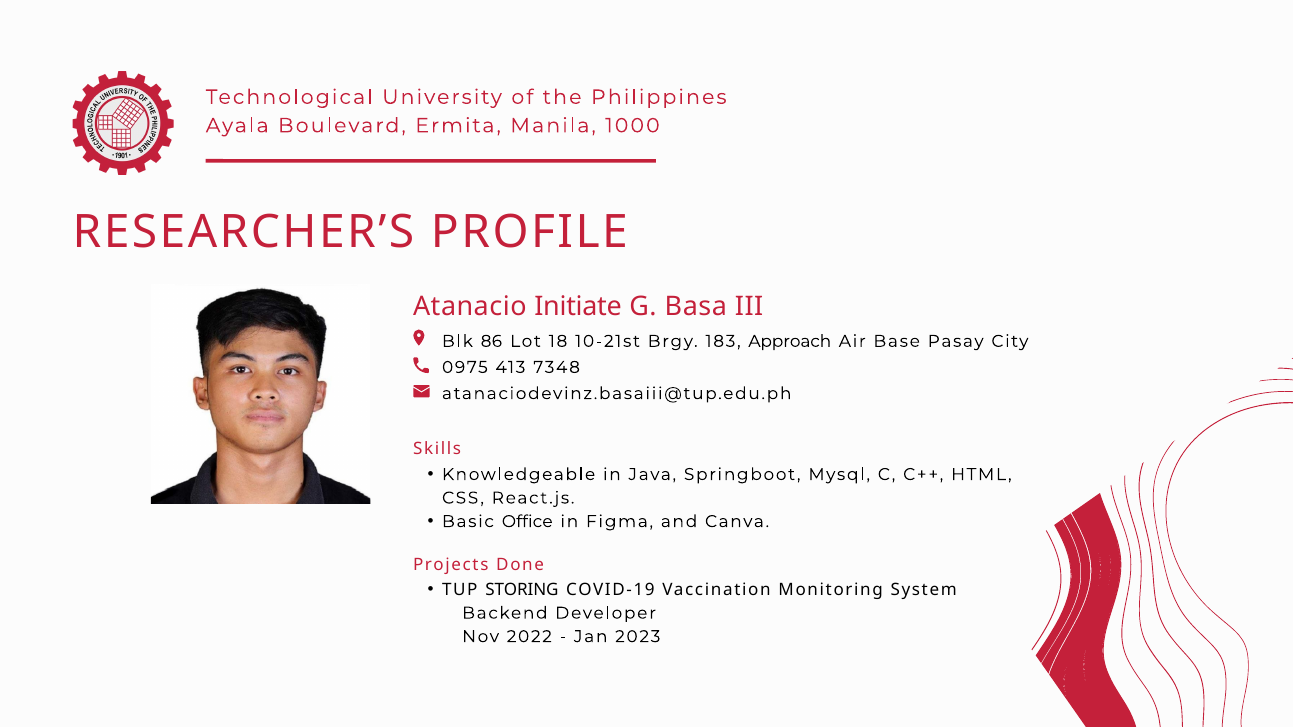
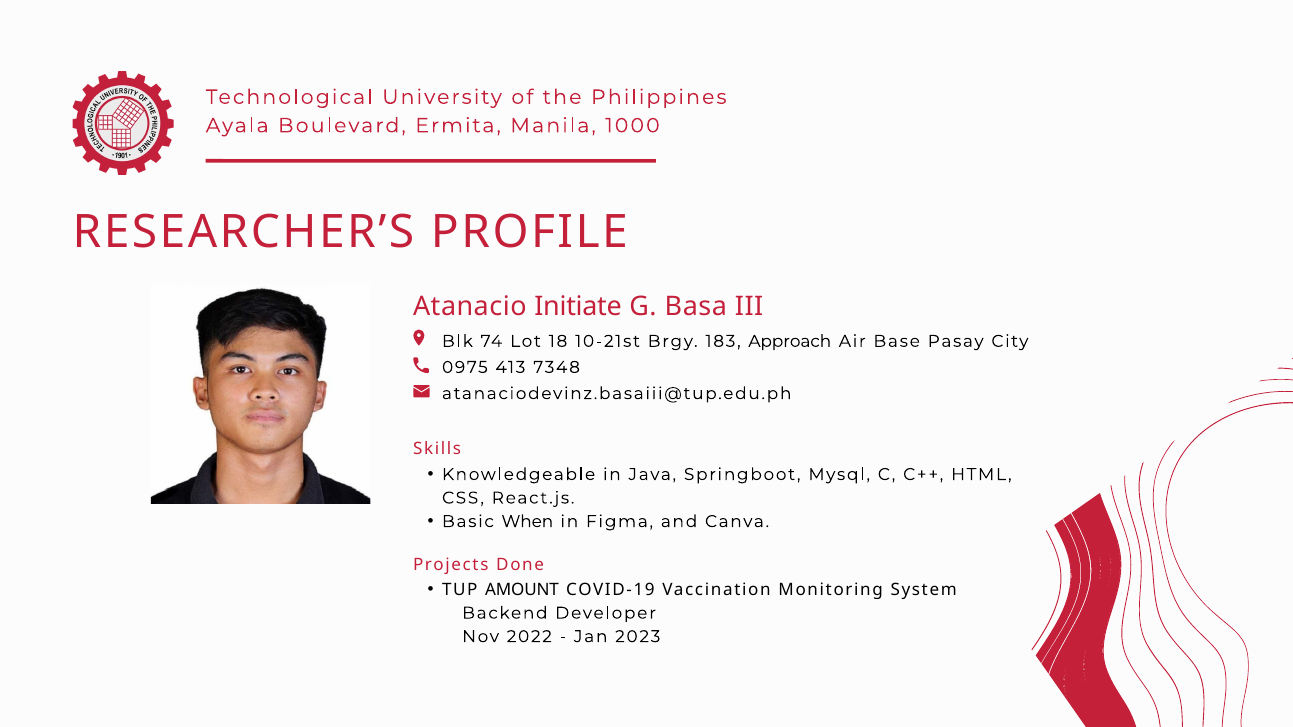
86: 86 -> 74
Office: Office -> When
STORING: STORING -> AMOUNT
